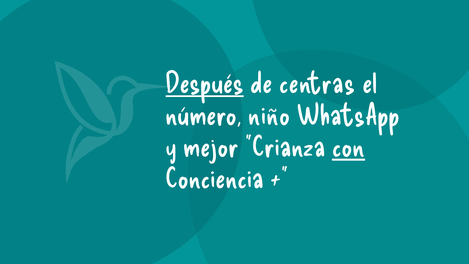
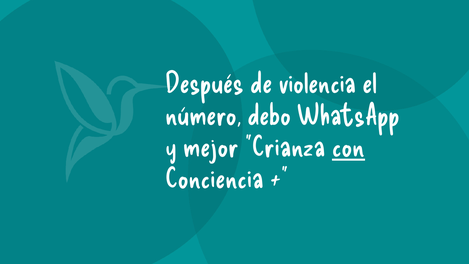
Después underline: present -> none
centras: centras -> violencia
niño: niño -> debo
